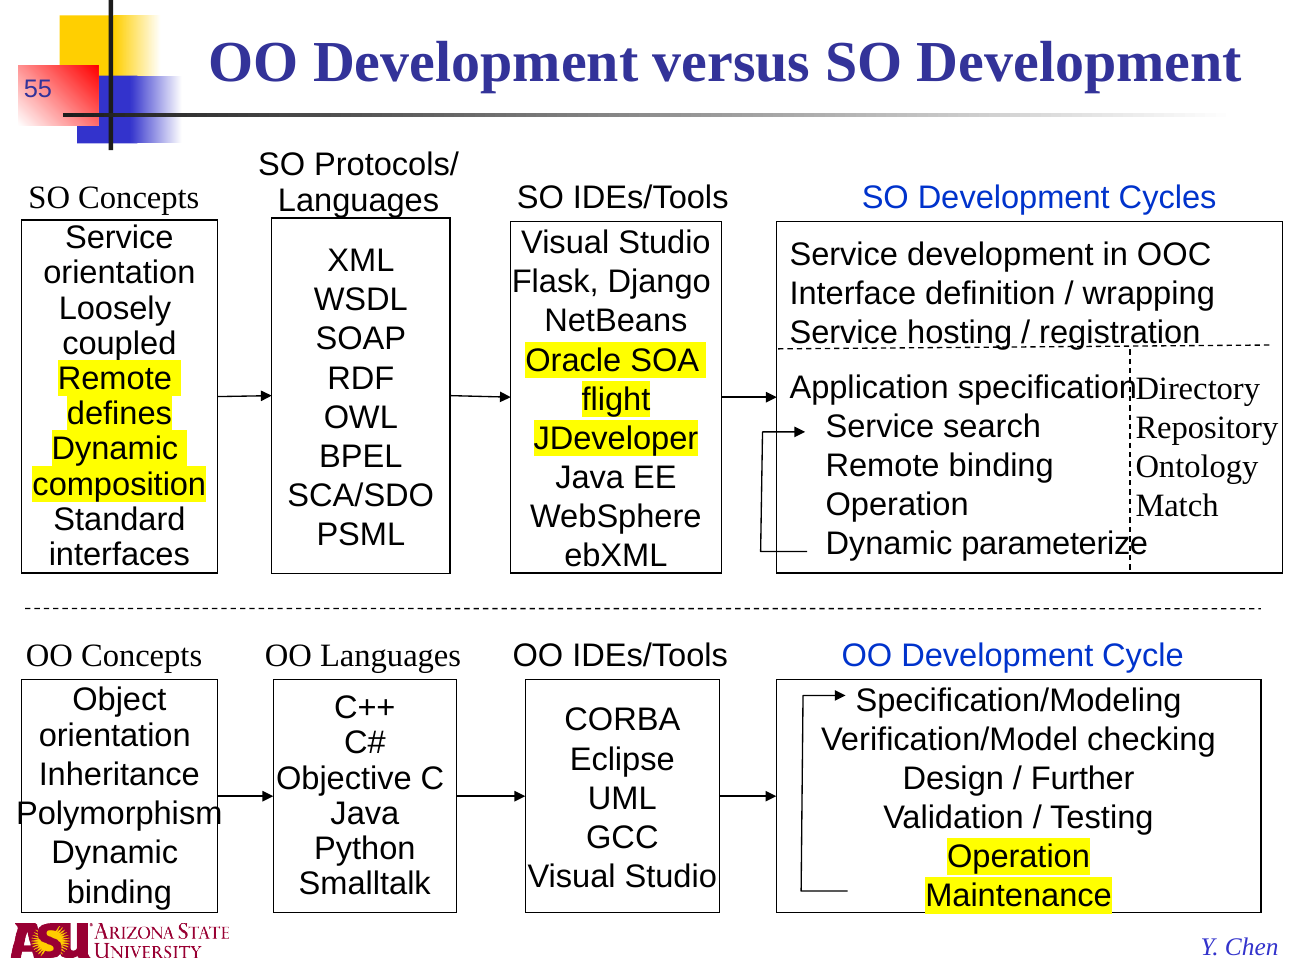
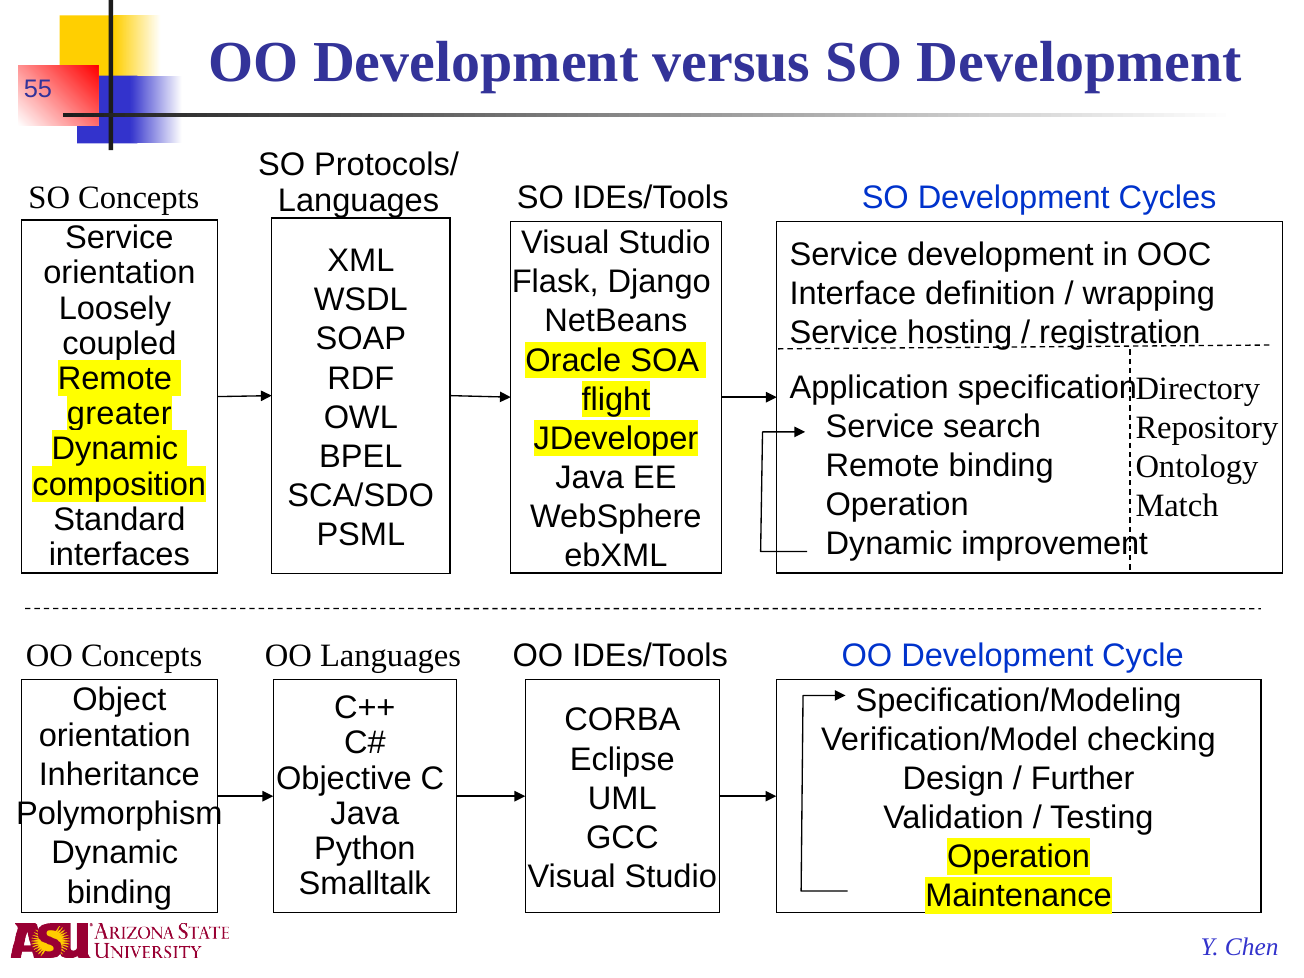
defines: defines -> greater
parameterize: parameterize -> improvement
